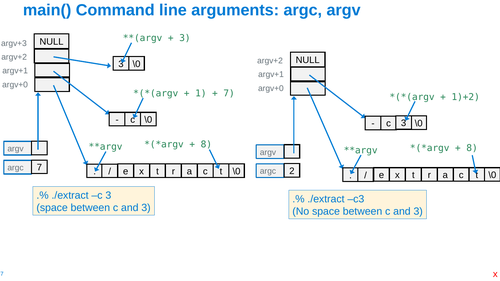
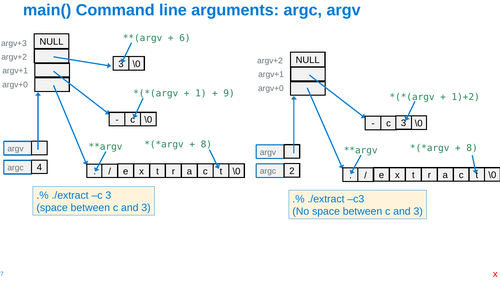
3 at (185, 38): 3 -> 6
7 at (229, 93): 7 -> 9
argc 7: 7 -> 4
